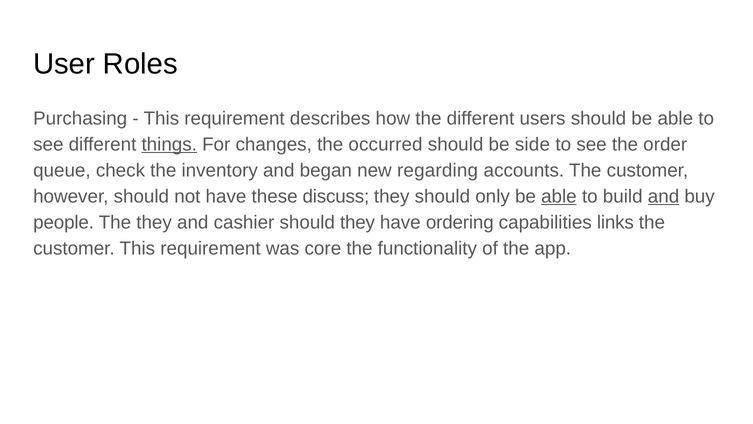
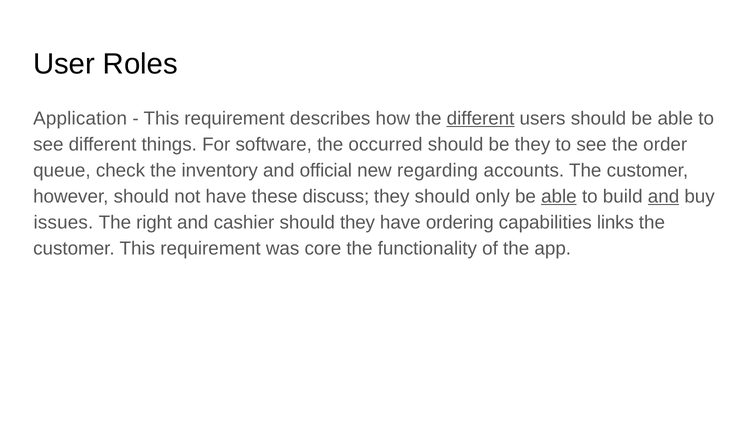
Purchasing: Purchasing -> Application
different at (481, 118) underline: none -> present
things underline: present -> none
changes: changes -> software
be side: side -> they
began: began -> official
people: people -> issues
The they: they -> right
